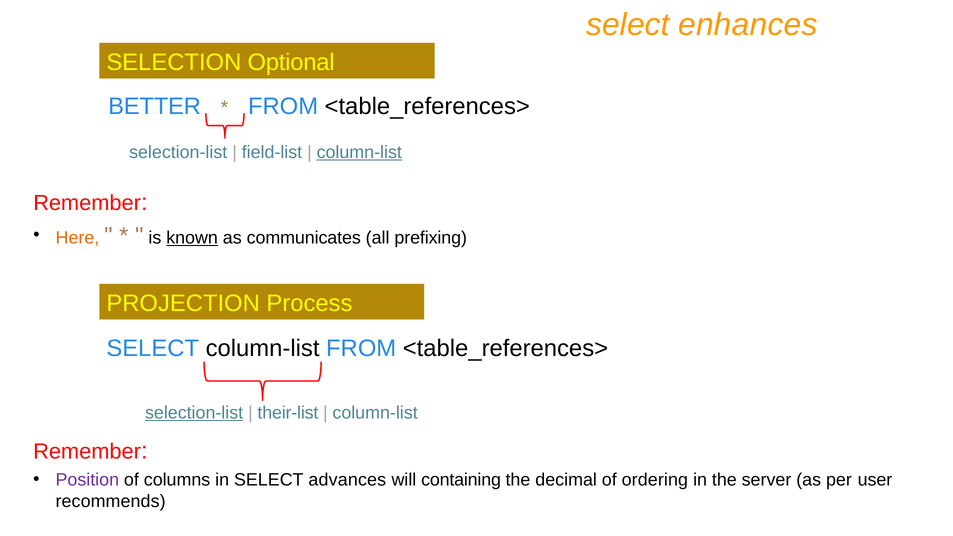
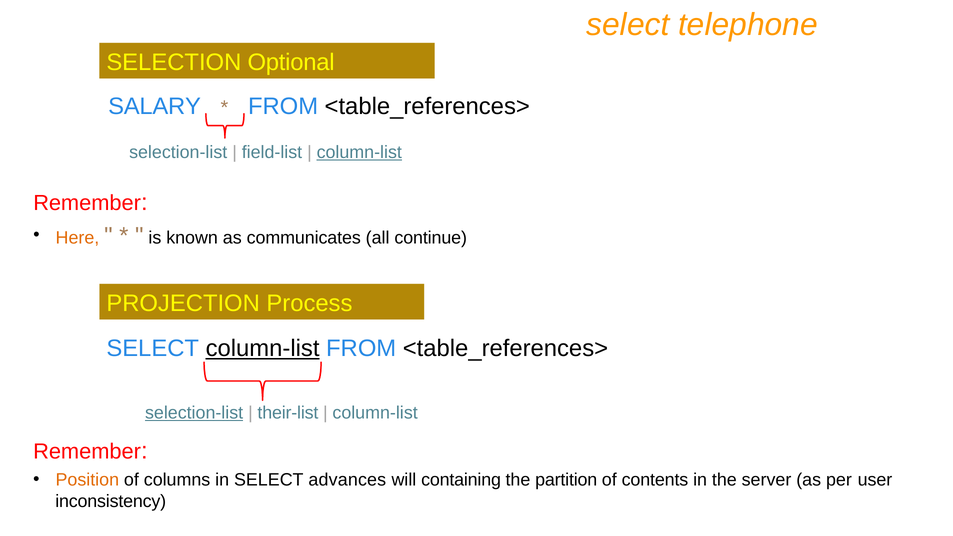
enhances: enhances -> telephone
BETTER: BETTER -> SALARY
known underline: present -> none
prefixing: prefixing -> continue
column-list at (263, 348) underline: none -> present
Position colour: purple -> orange
decimal: decimal -> partition
ordering: ordering -> contents
recommends: recommends -> inconsistency
